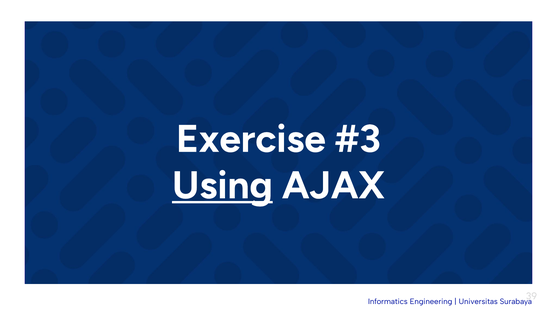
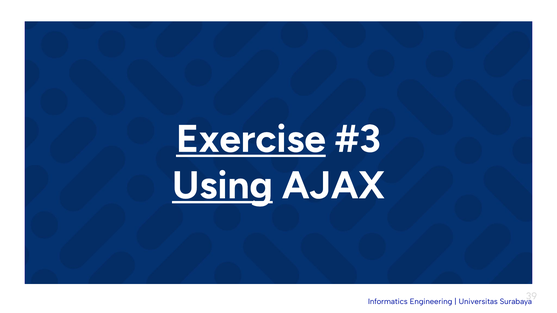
Exercise underline: none -> present
